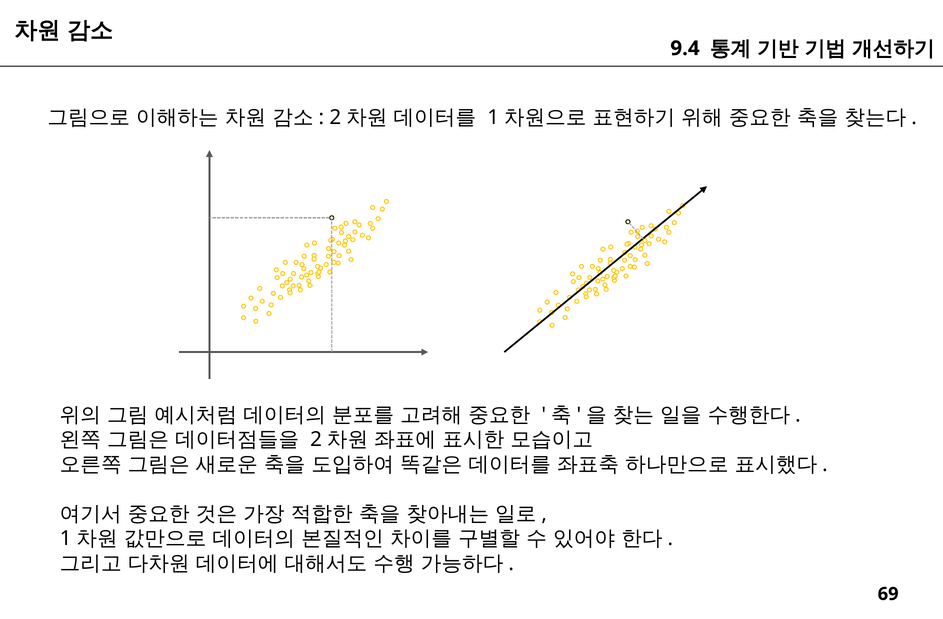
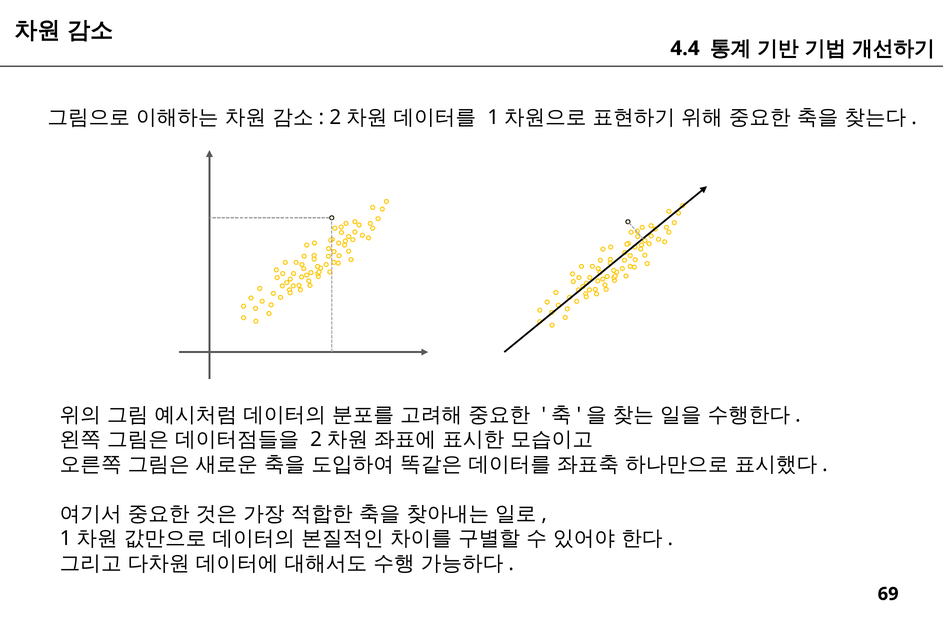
9.4: 9.4 -> 4.4
